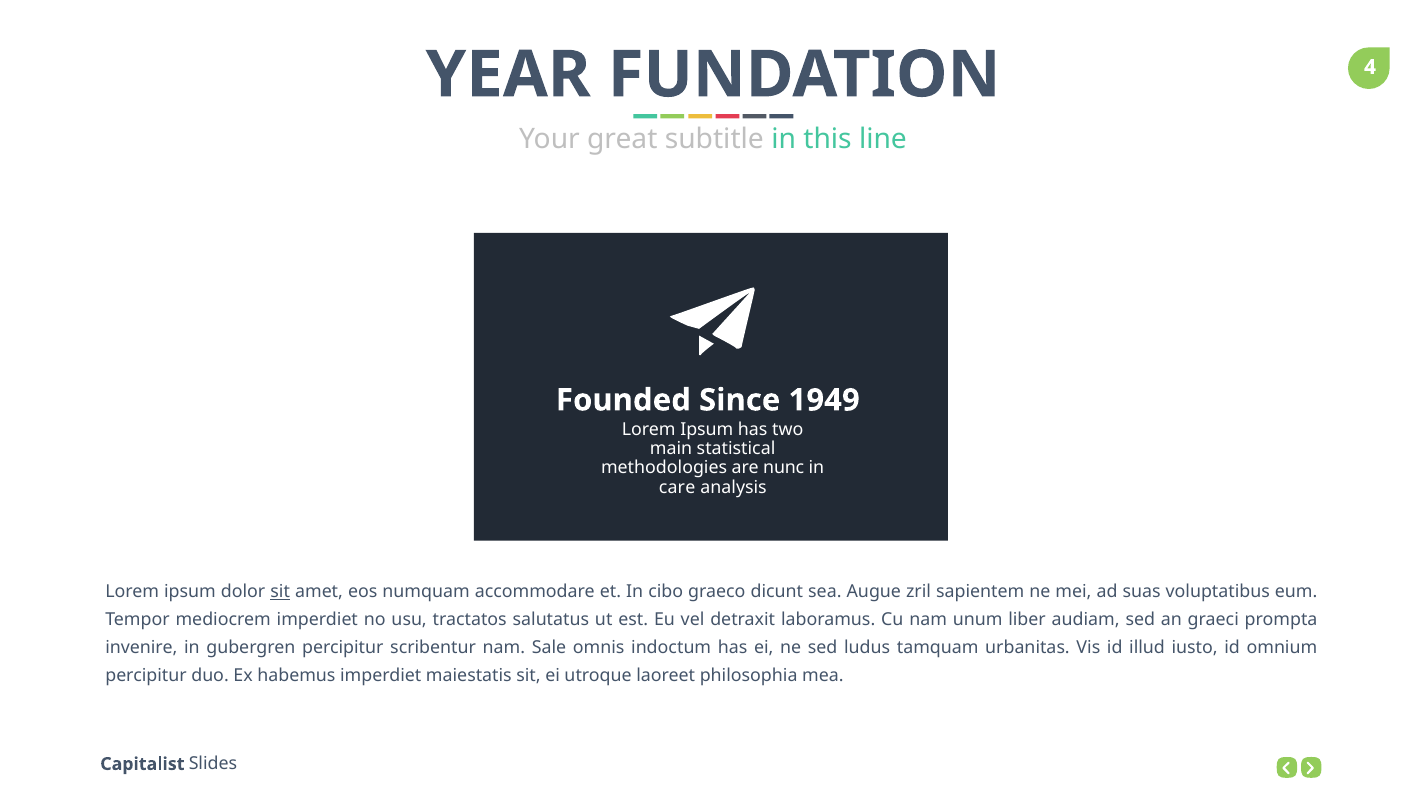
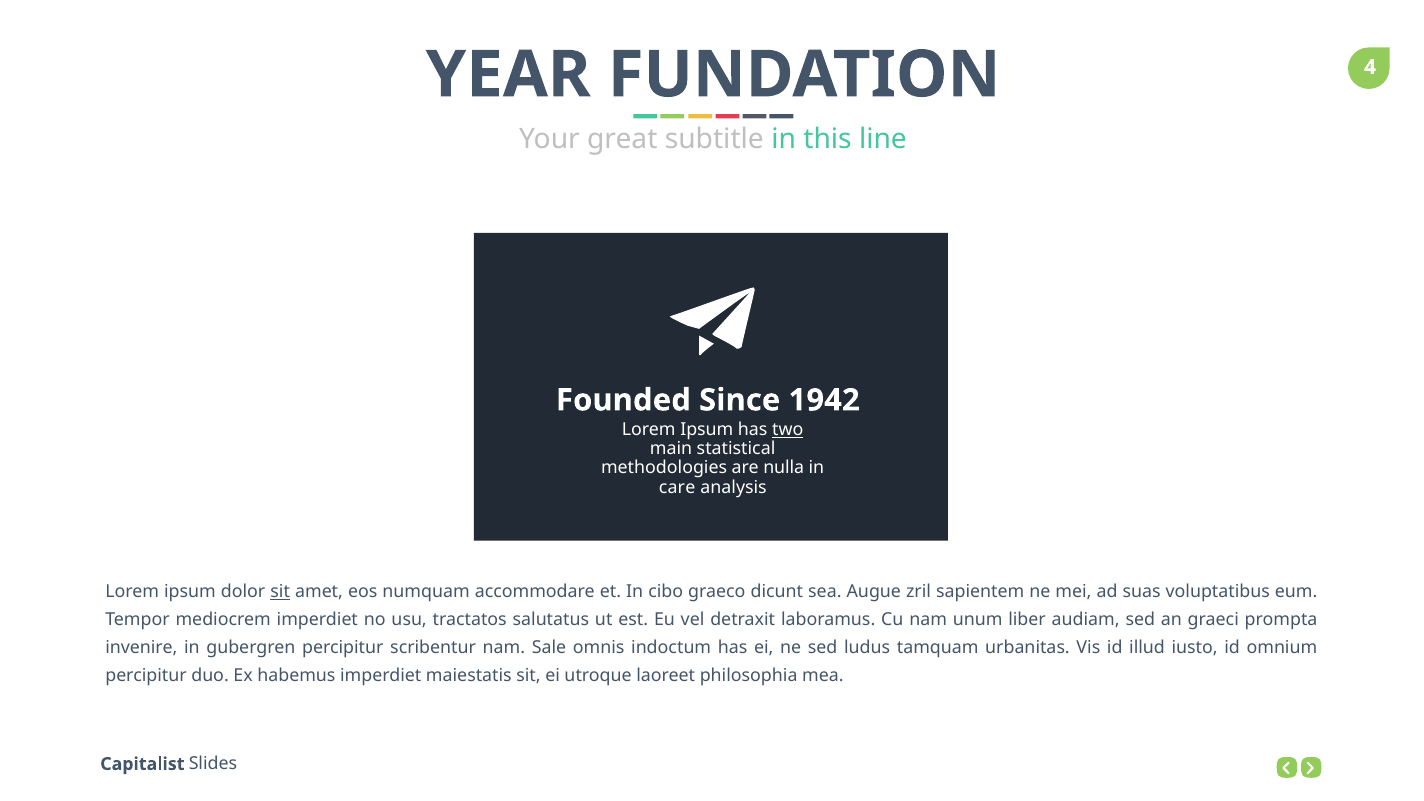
1949: 1949 -> 1942
two underline: none -> present
nunc: nunc -> nulla
